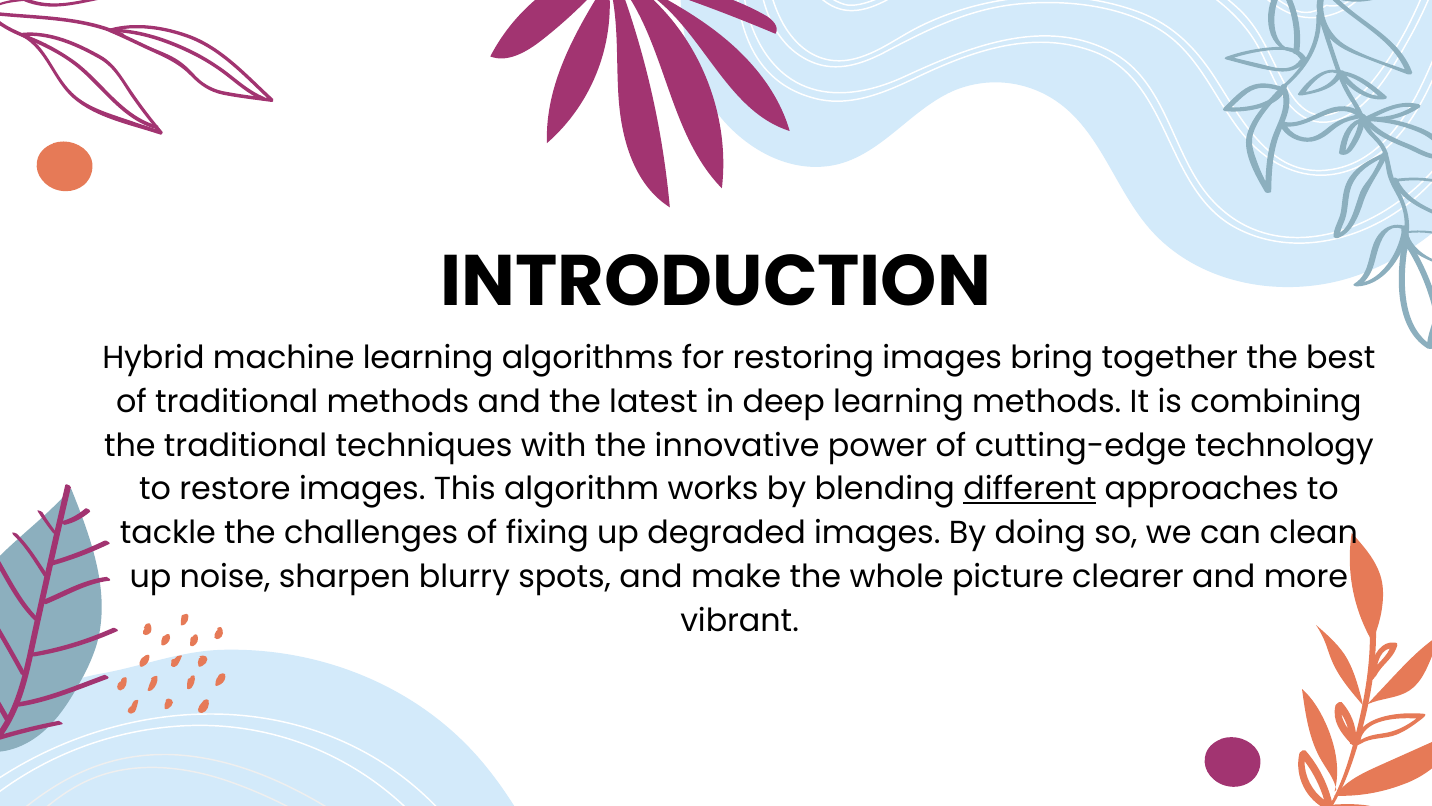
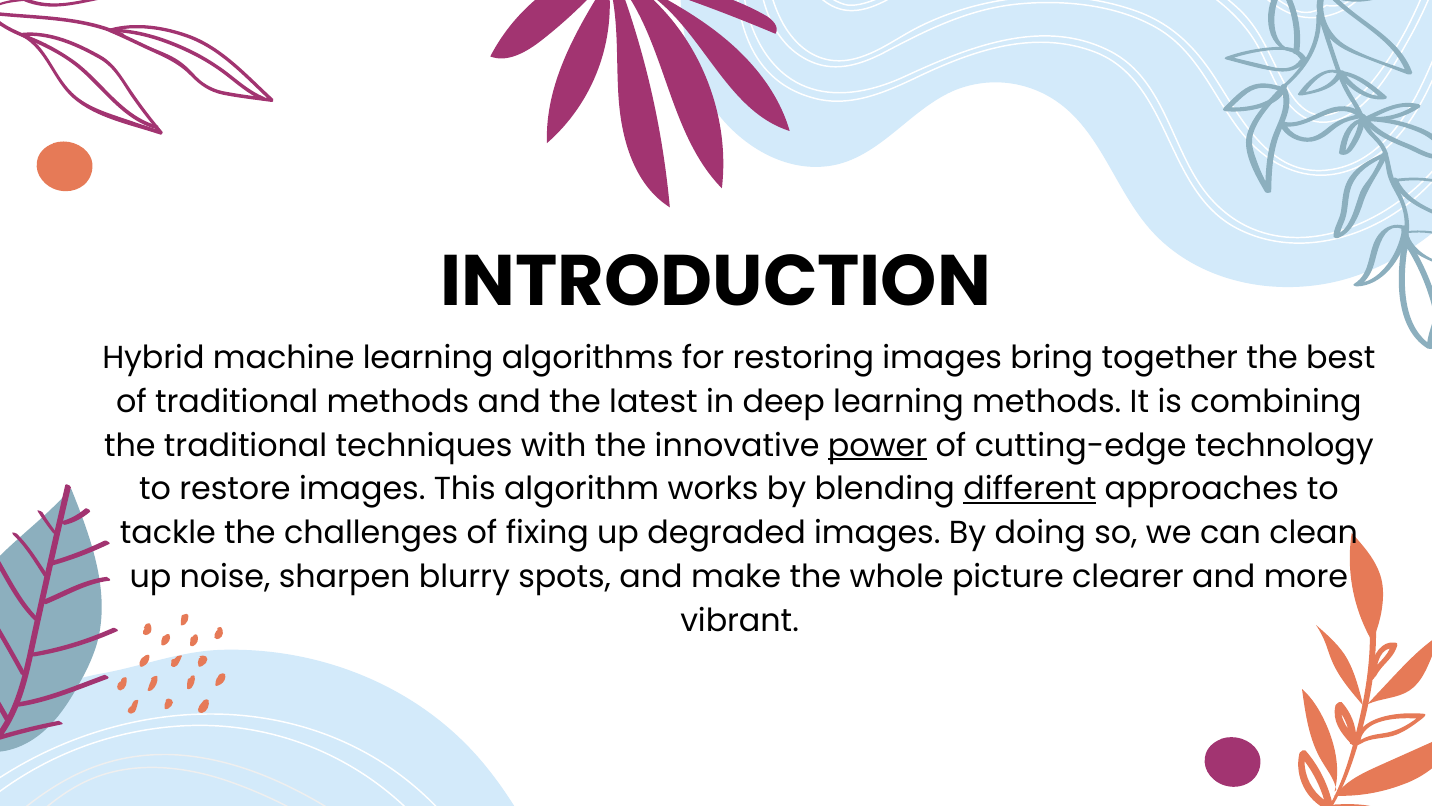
power underline: none -> present
